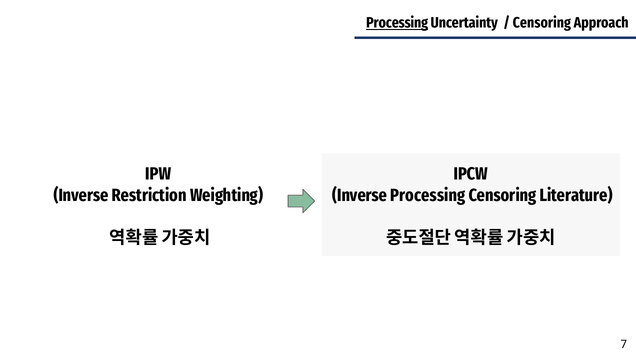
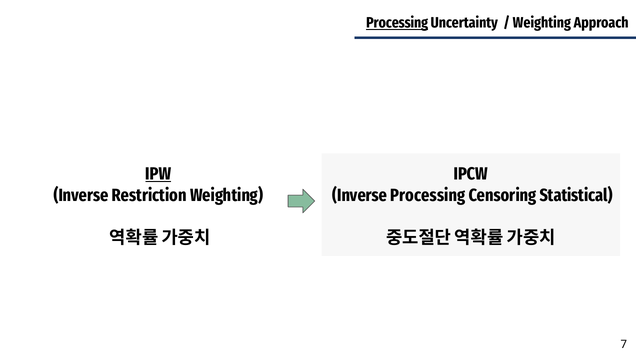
Censoring at (542, 23): Censoring -> Weighting
IPW underline: none -> present
Literature: Literature -> Statistical
